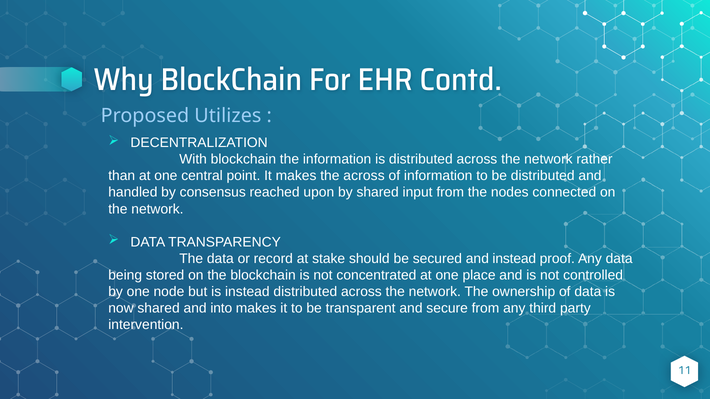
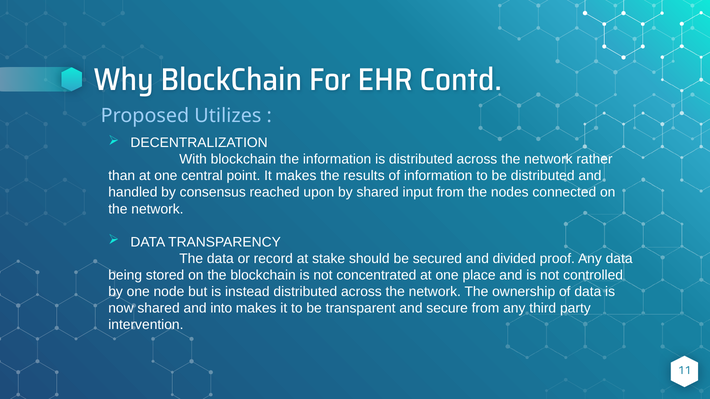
the across: across -> results
and instead: instead -> divided
